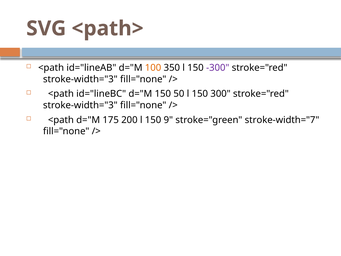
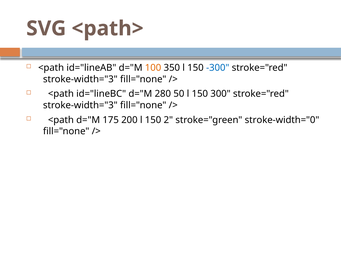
-300 colour: purple -> blue
d="M 150: 150 -> 280
9: 9 -> 2
stroke-width="7: stroke-width="7 -> stroke-width="0
